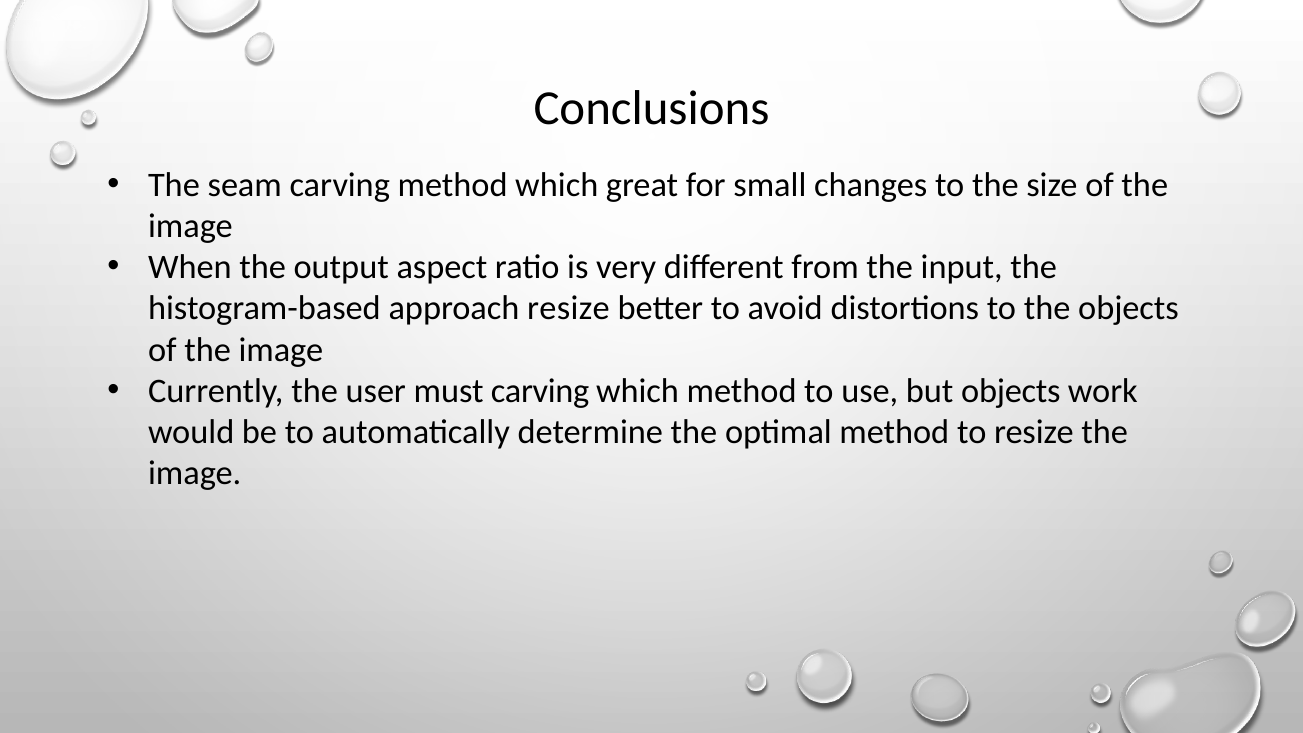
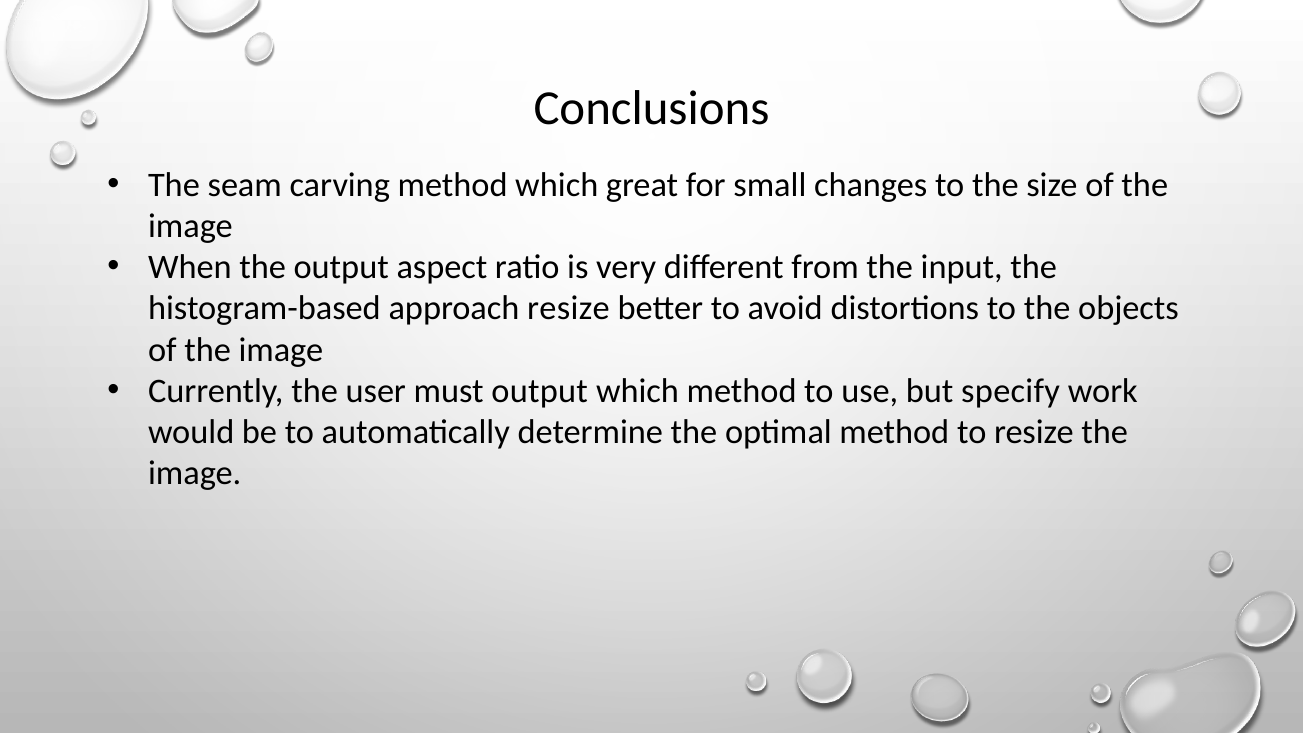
must carving: carving -> output
but objects: objects -> specify
